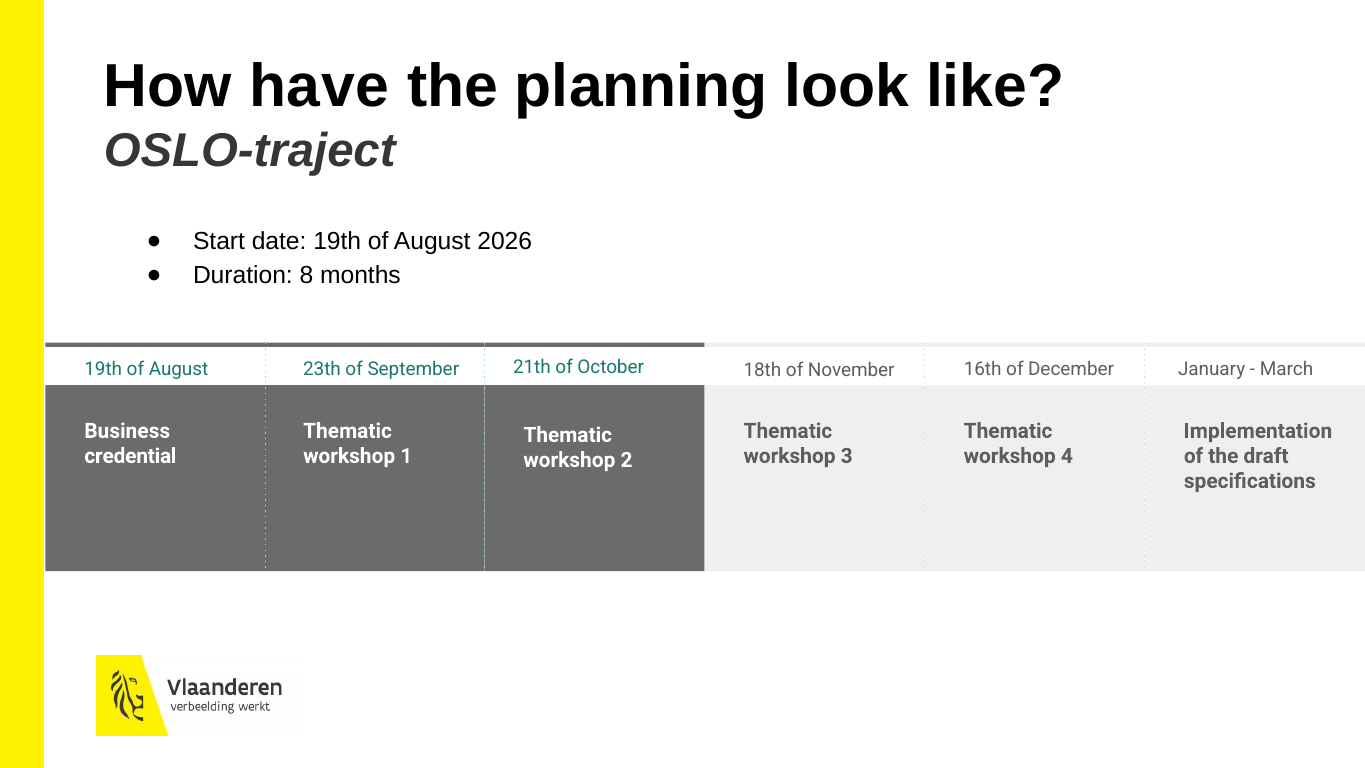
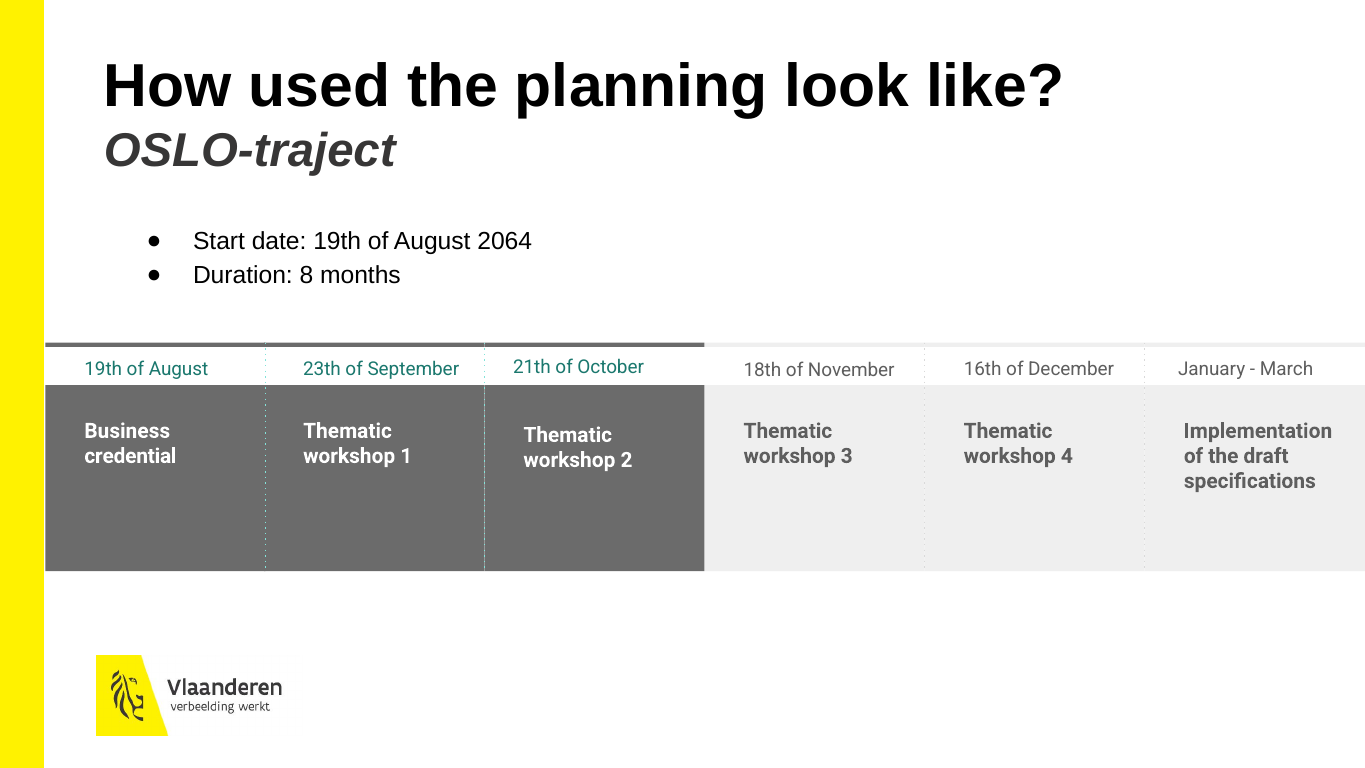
have: have -> used
2026: 2026 -> 2064
